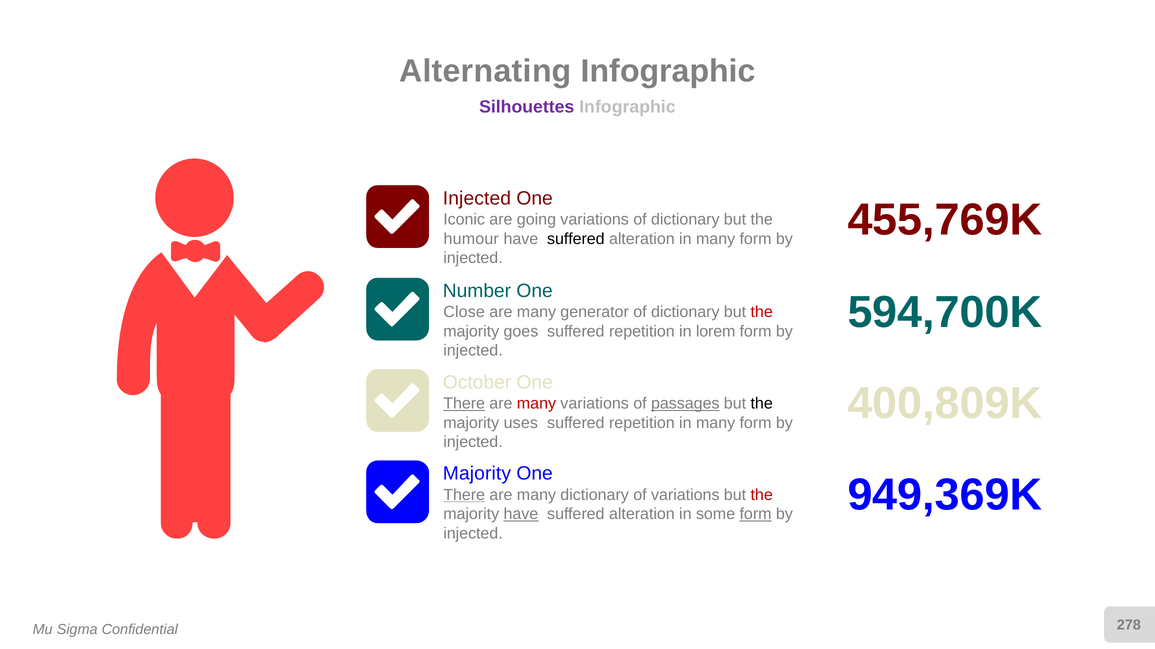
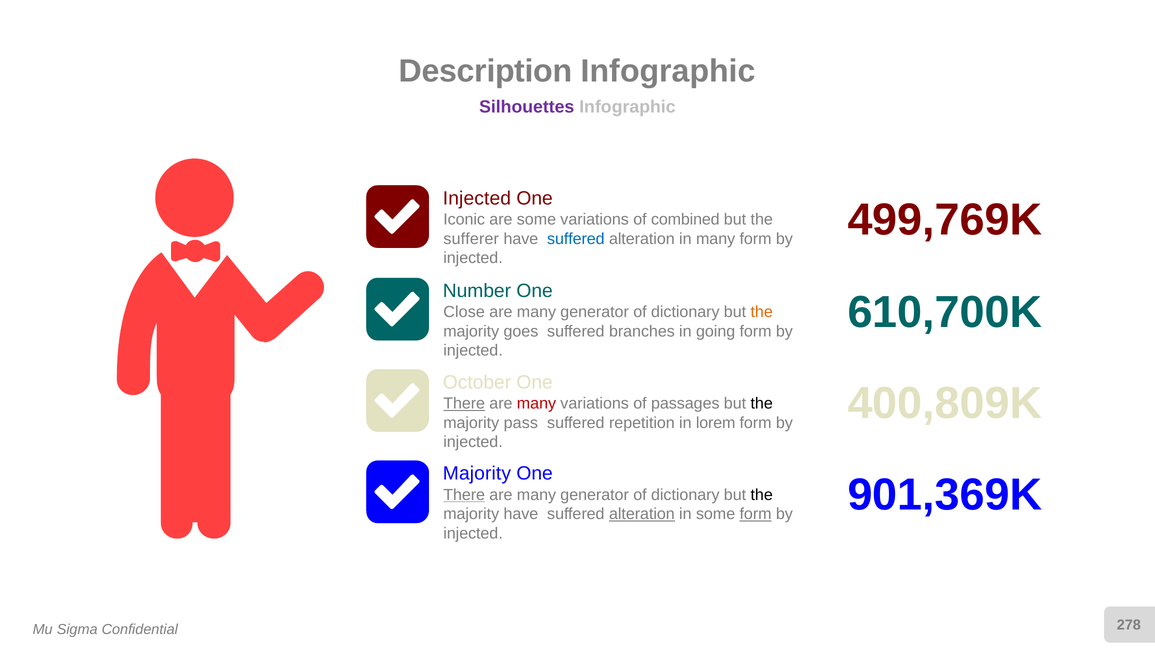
Alternating: Alternating -> Description
455,769K: 455,769K -> 499,769K
are going: going -> some
variations of dictionary: dictionary -> combined
humour: humour -> sufferer
suffered at (576, 239) colour: black -> blue
594,700K: 594,700K -> 610,700K
the at (762, 312) colour: red -> orange
repetition at (642, 332): repetition -> branches
lorem: lorem -> going
passages underline: present -> none
uses: uses -> pass
many at (716, 423): many -> lorem
949,369K: 949,369K -> 901,369K
dictionary at (595, 495): dictionary -> generator
variations at (685, 495): variations -> dictionary
the at (762, 495) colour: red -> black
have at (521, 515) underline: present -> none
alteration at (642, 515) underline: none -> present
